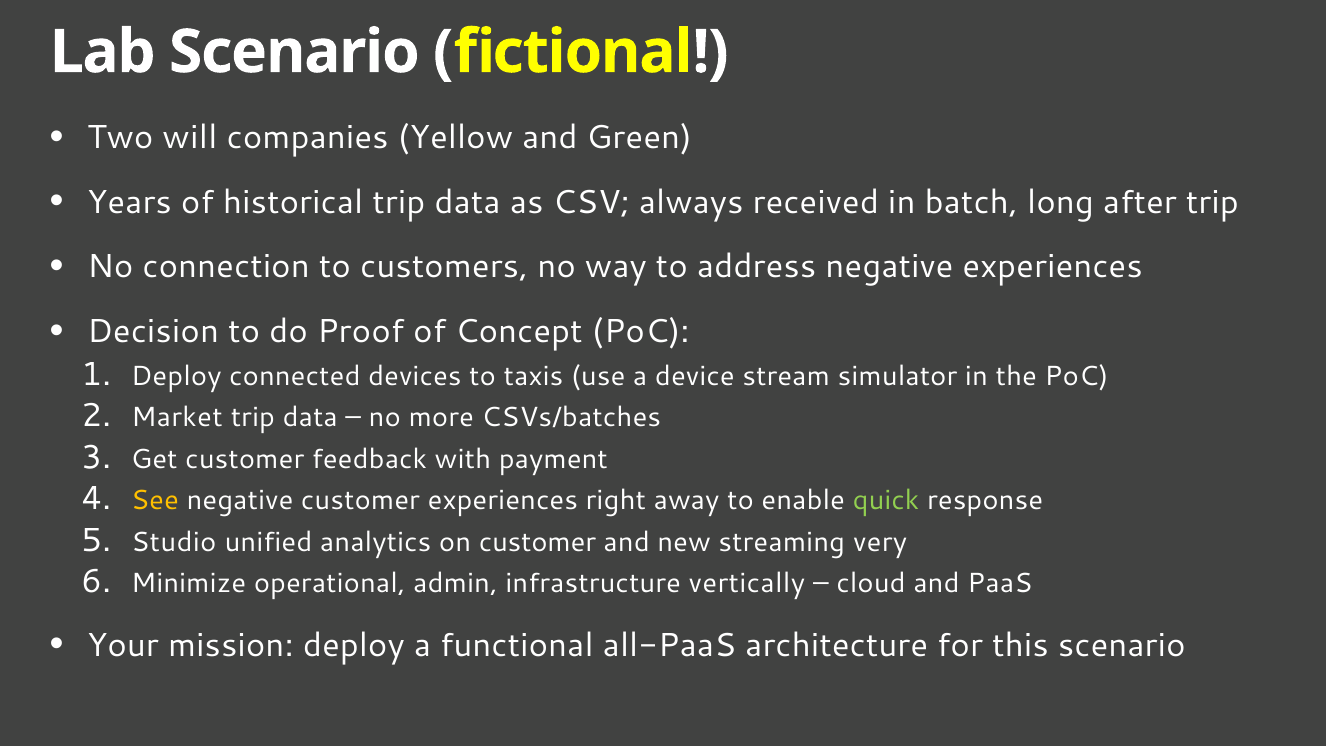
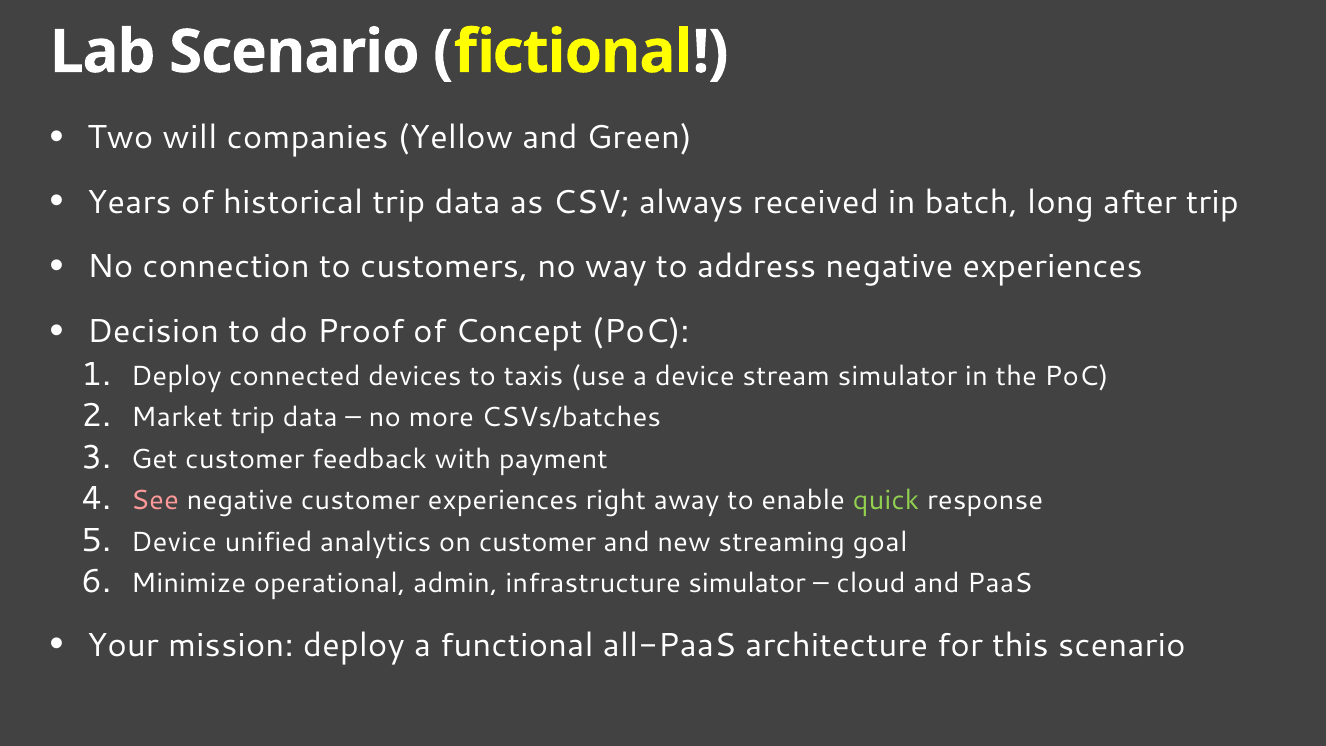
See colour: yellow -> pink
Studio at (174, 542): Studio -> Device
very: very -> goal
infrastructure vertically: vertically -> simulator
